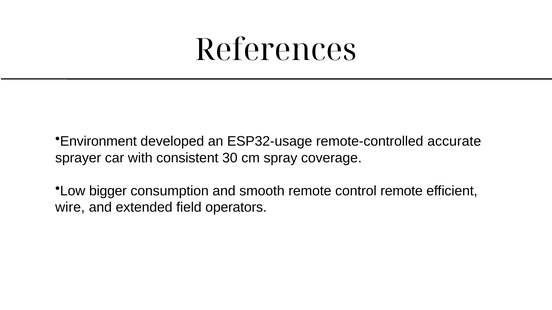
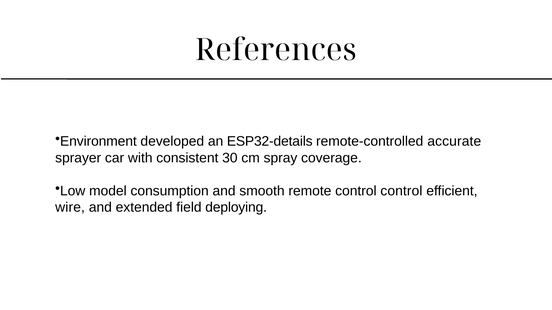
ESP32-usage: ESP32-usage -> ESP32-details
bigger: bigger -> model
control remote: remote -> control
operators: operators -> deploying
